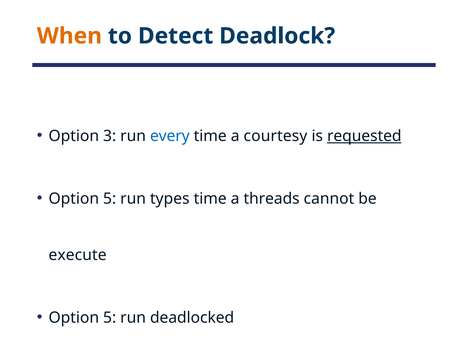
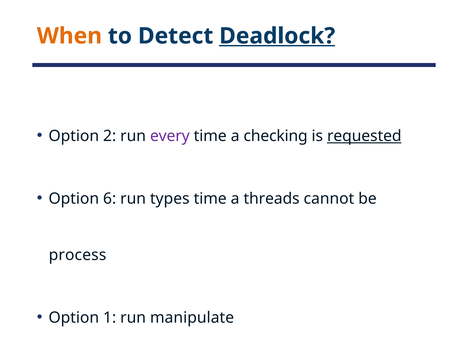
Deadlock underline: none -> present
3: 3 -> 2
every colour: blue -> purple
courtesy: courtesy -> checking
5 at (110, 199): 5 -> 6
execute: execute -> process
5 at (110, 318): 5 -> 1
deadlocked: deadlocked -> manipulate
